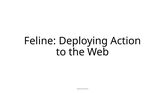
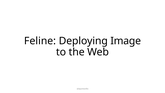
Action: Action -> Image
